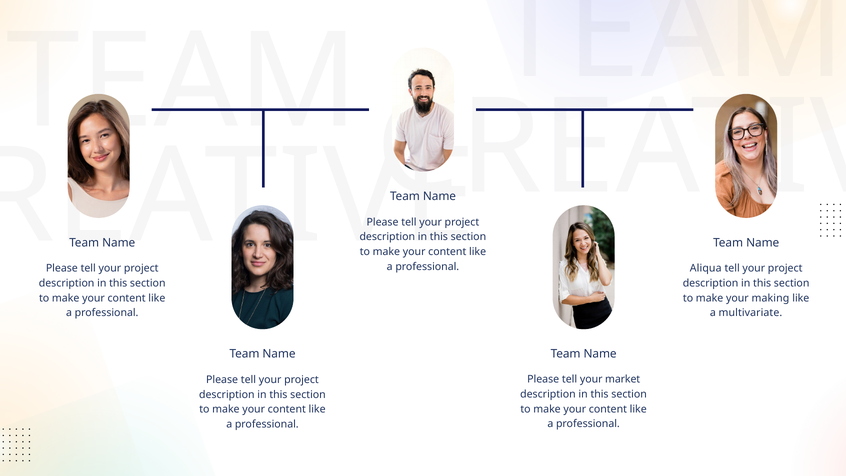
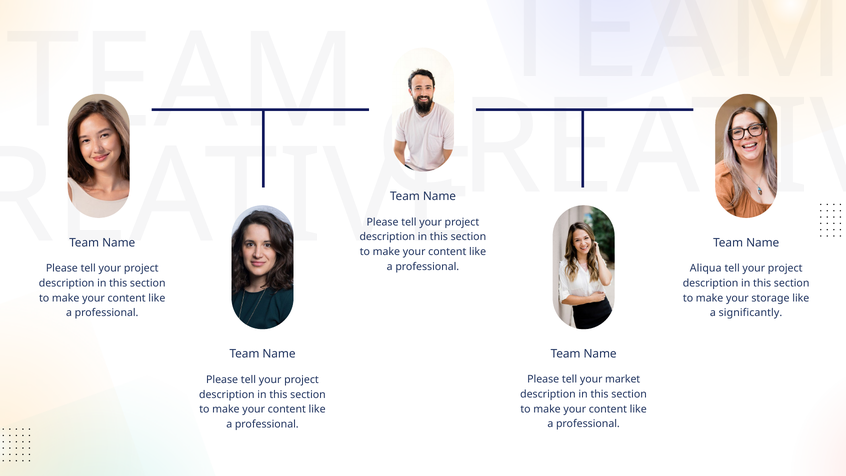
making: making -> storage
multivariate: multivariate -> significantly
